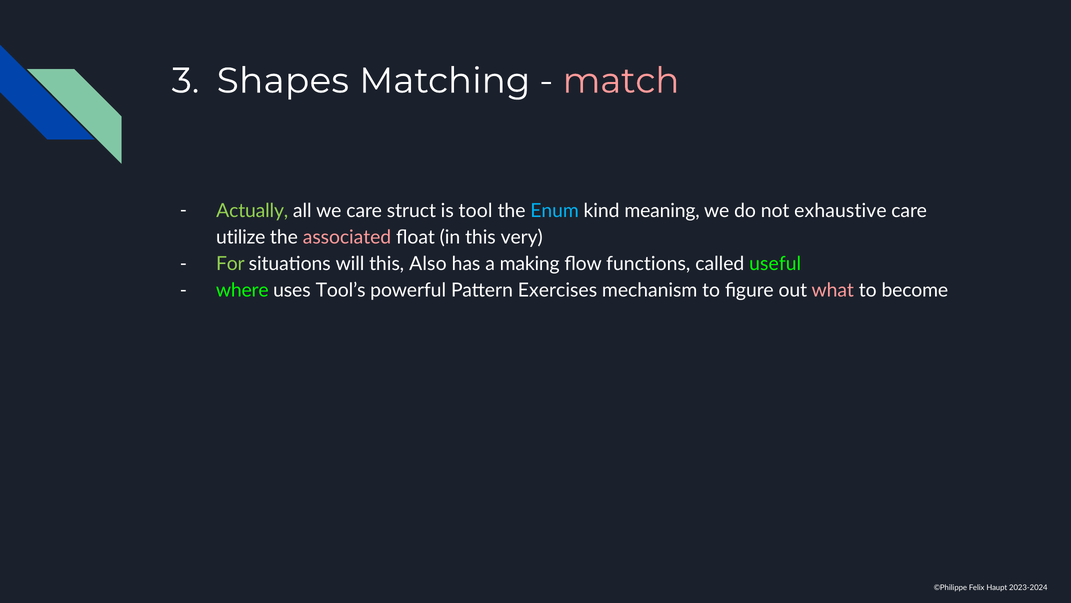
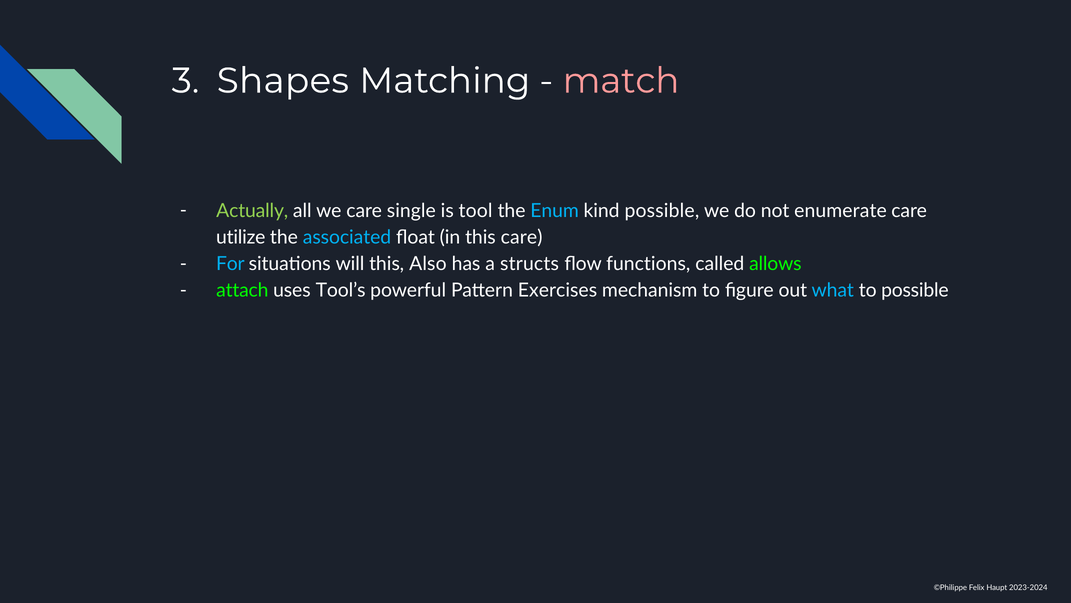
struct: struct -> single
kind meaning: meaning -> possible
exhaustive: exhaustive -> enumerate
associated colour: pink -> light blue
this very: very -> care
For colour: light green -> light blue
making: making -> structs
useful: useful -> allows
where: where -> attach
what colour: pink -> light blue
to become: become -> possible
